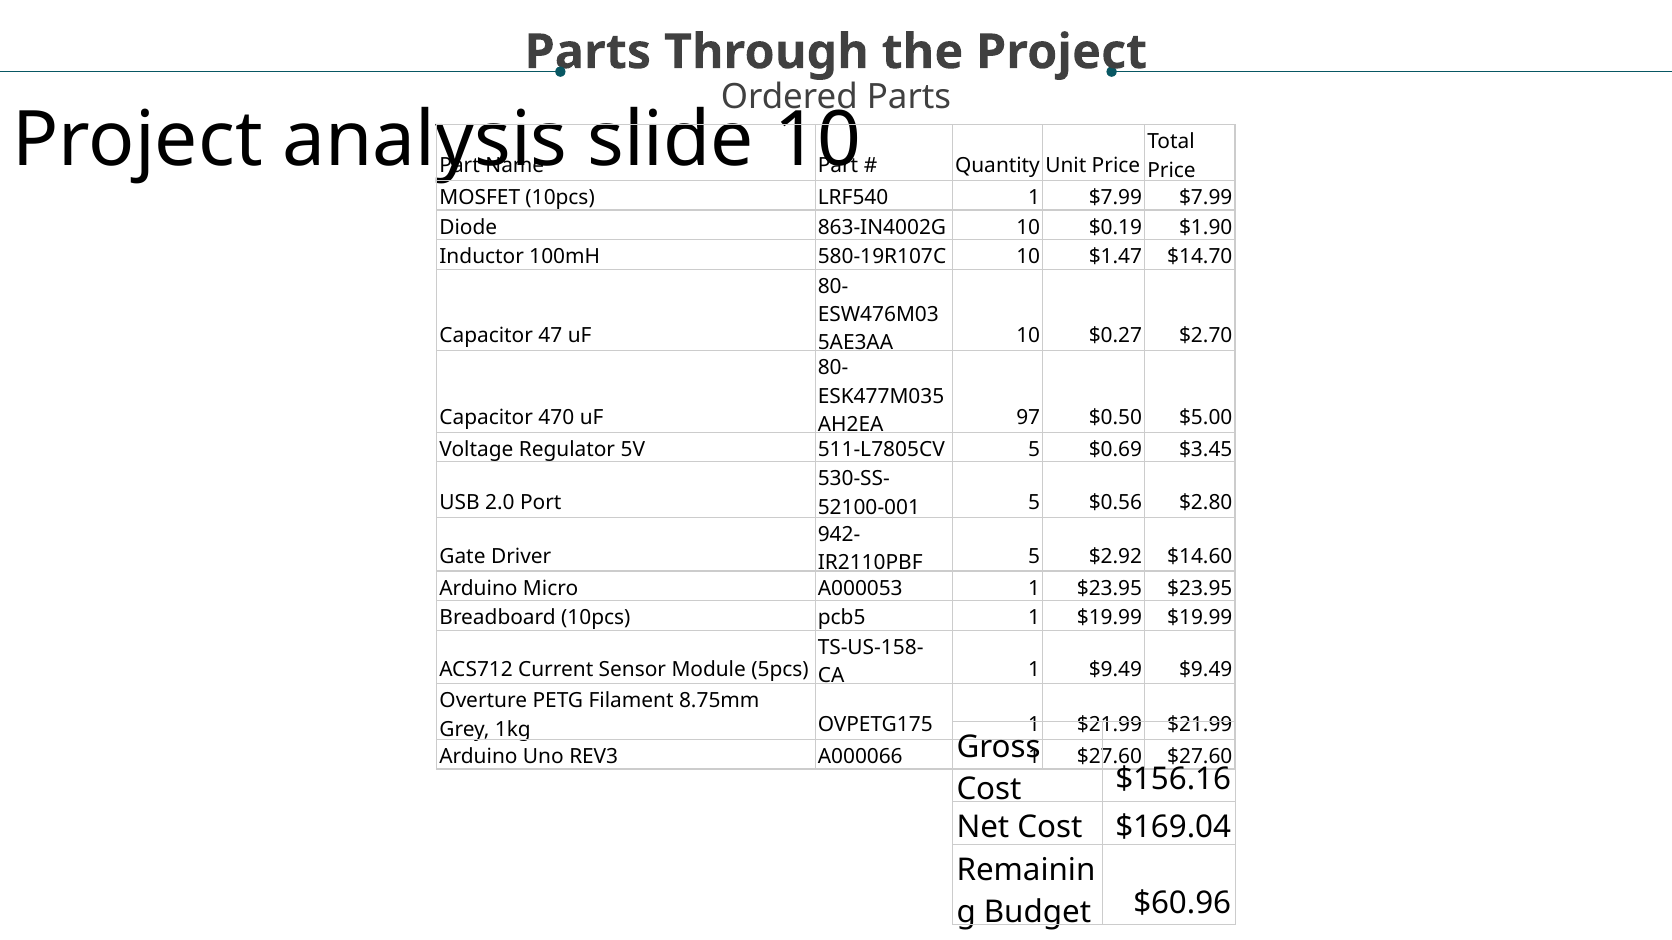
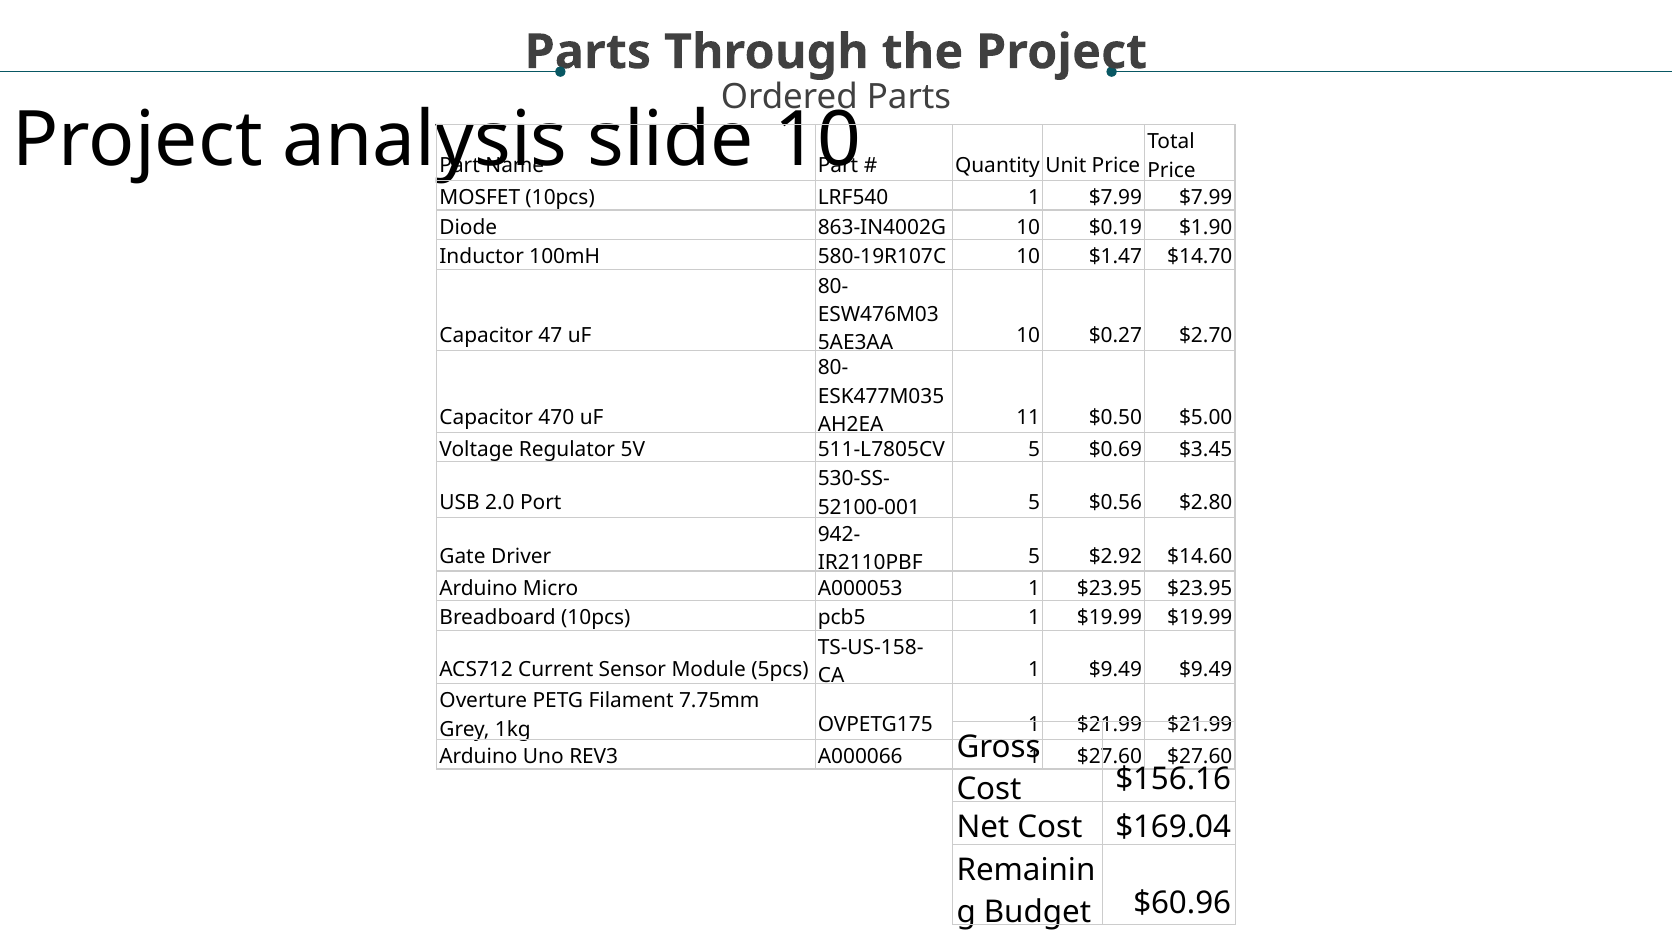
97: 97 -> 11
8.75mm: 8.75mm -> 7.75mm
